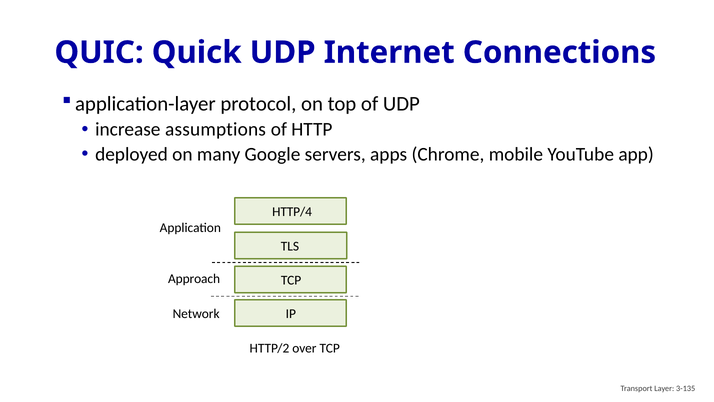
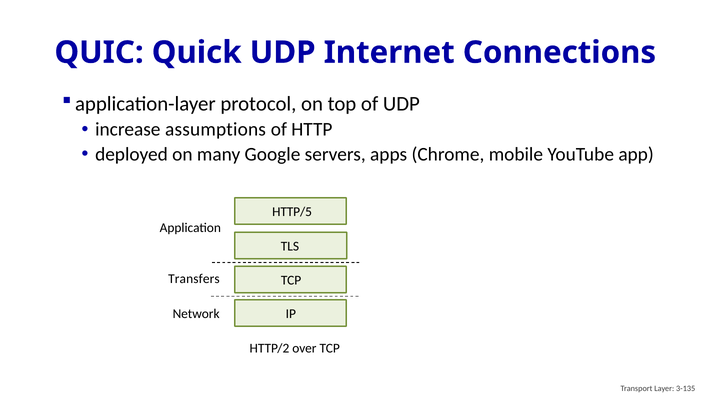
HTTP/4: HTTP/4 -> HTTP/5
Approach: Approach -> Transfers
